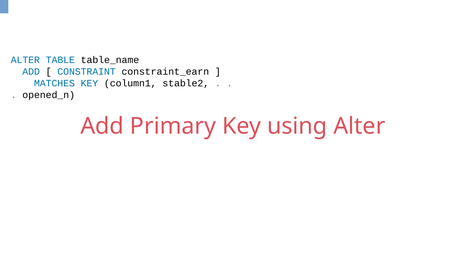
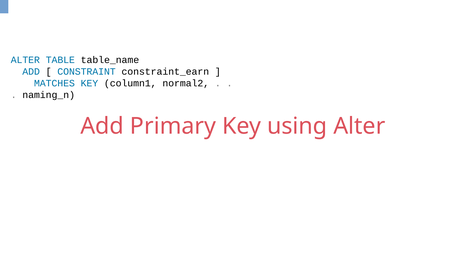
stable2: stable2 -> normal2
opened_n: opened_n -> naming_n
